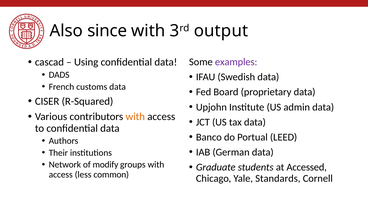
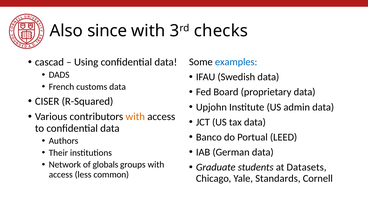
output: output -> checks
examples colour: purple -> blue
modify: modify -> globals
Accessed: Accessed -> Datasets
